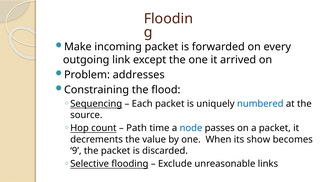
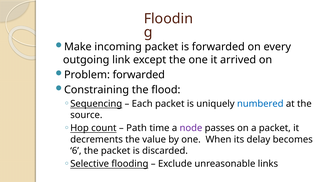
Problem addresses: addresses -> forwarded
node colour: blue -> purple
show: show -> delay
9: 9 -> 6
